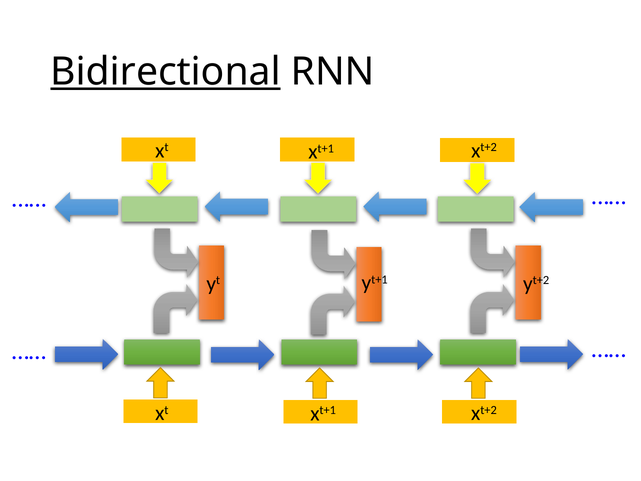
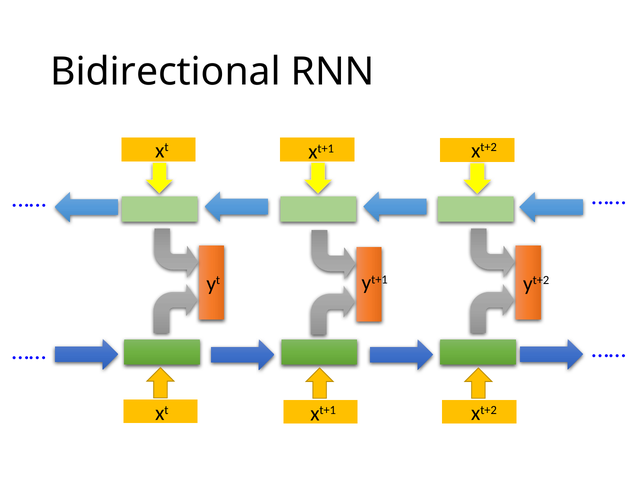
Bidirectional underline: present -> none
